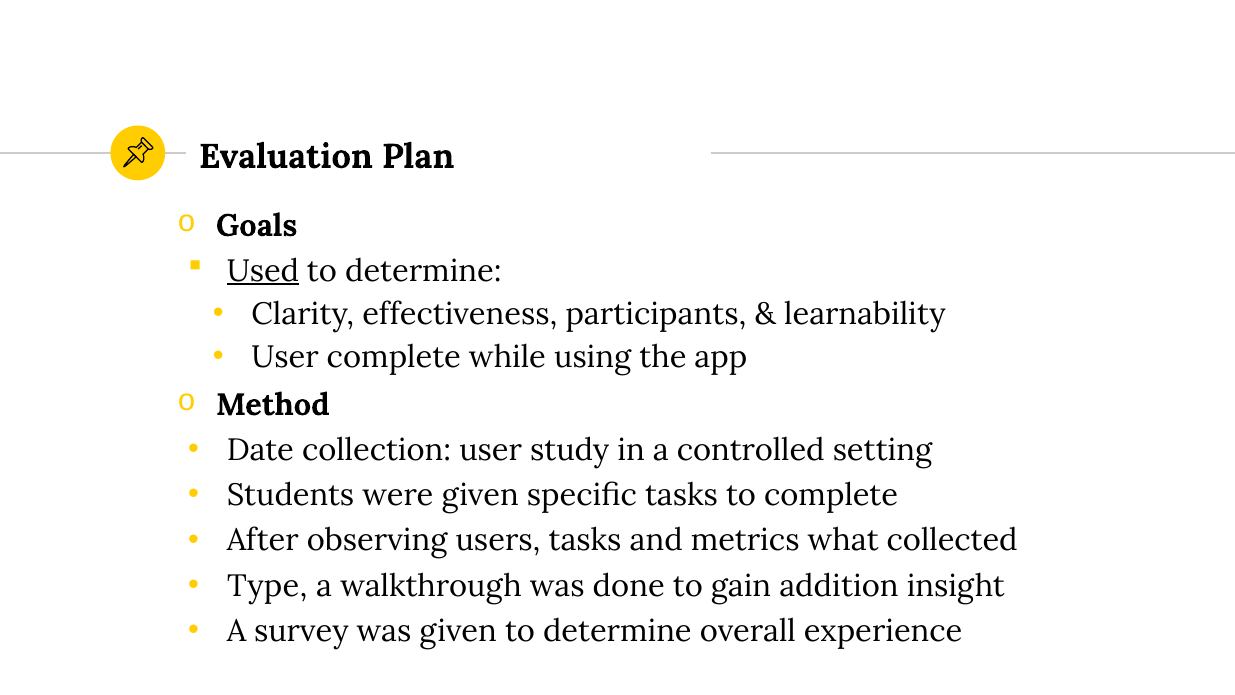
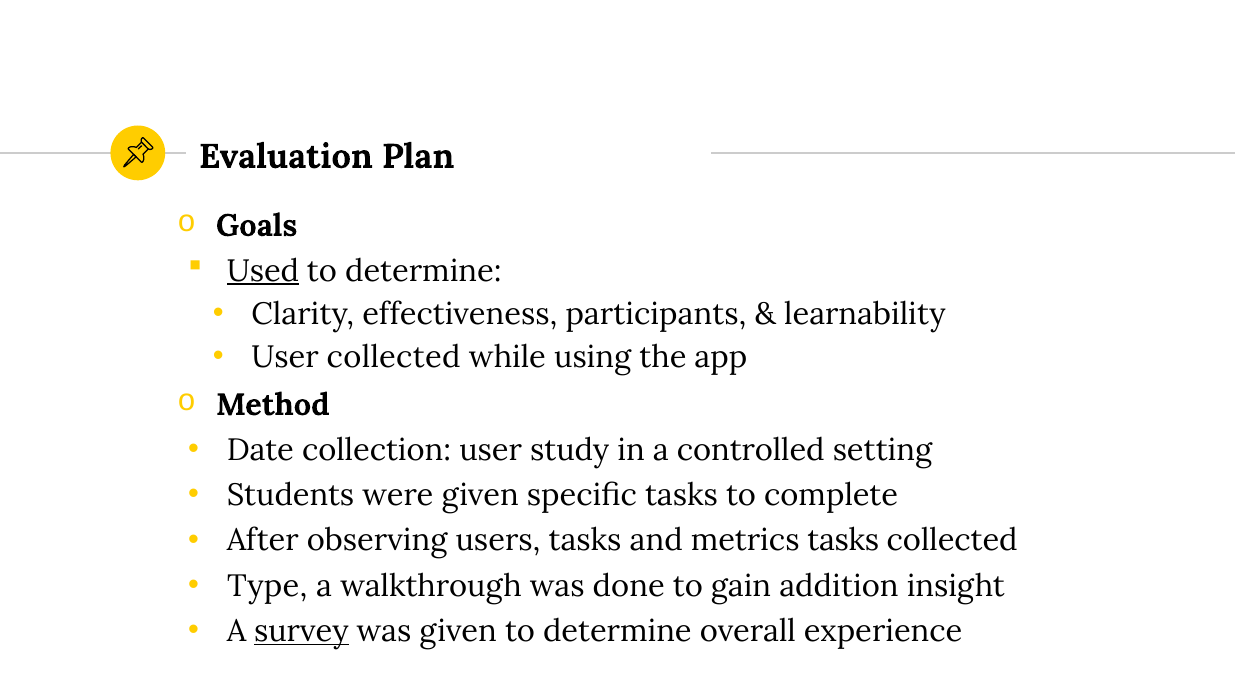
User complete: complete -> collected
metrics what: what -> tasks
survey underline: none -> present
